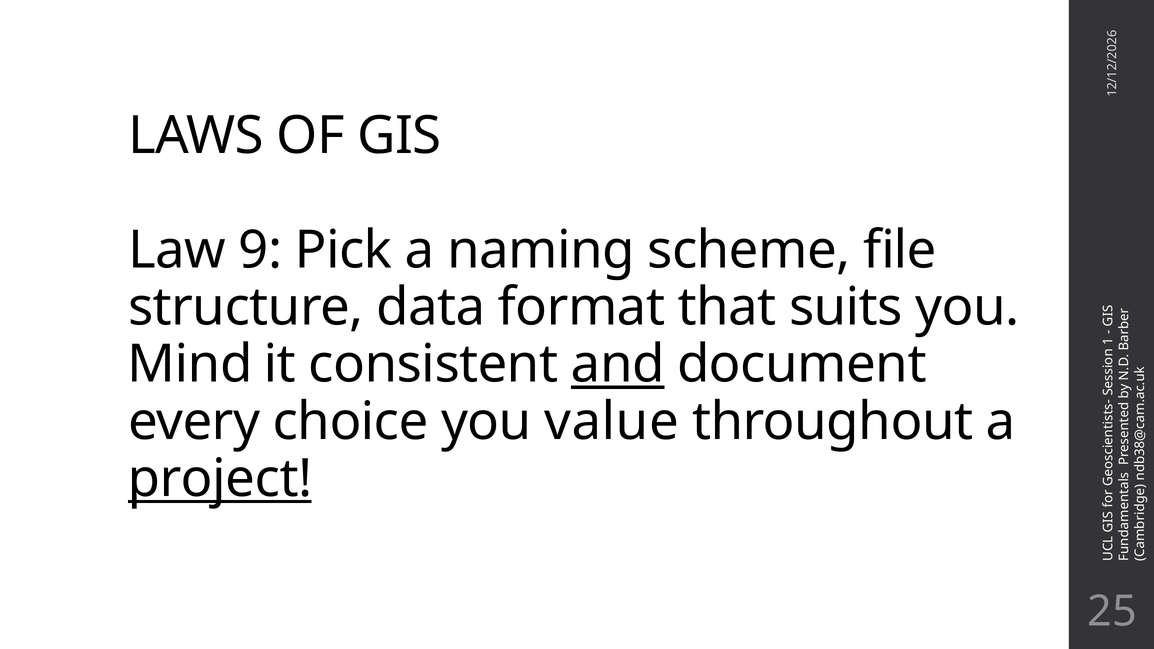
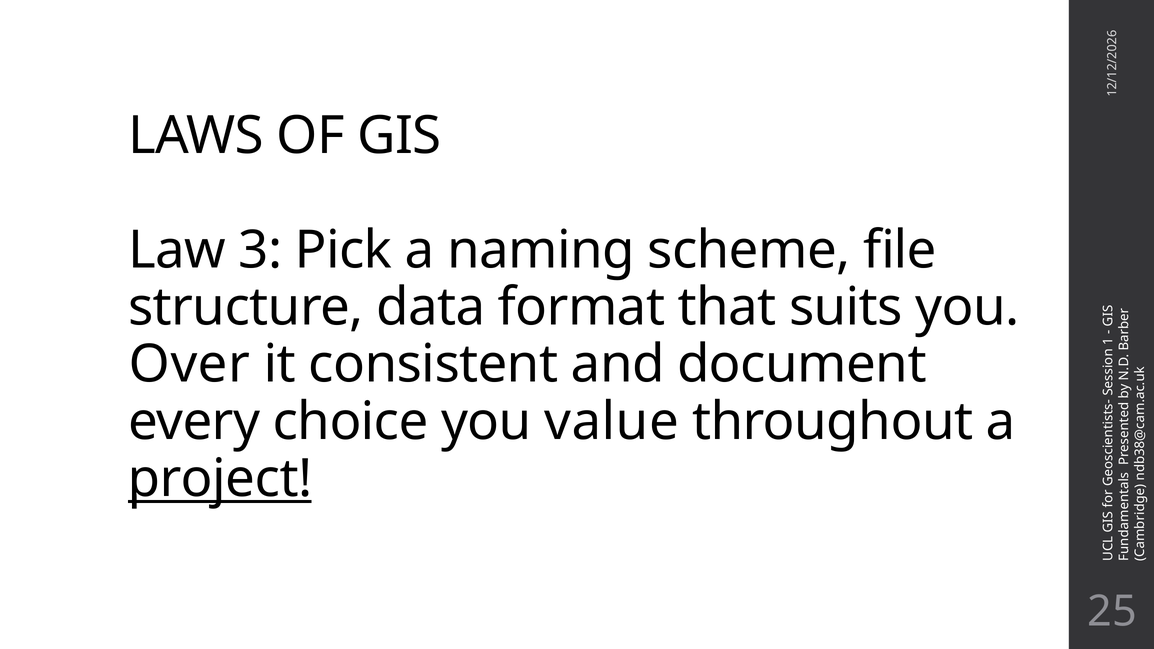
Law 9: 9 -> 3
Mind: Mind -> Over
and underline: present -> none
